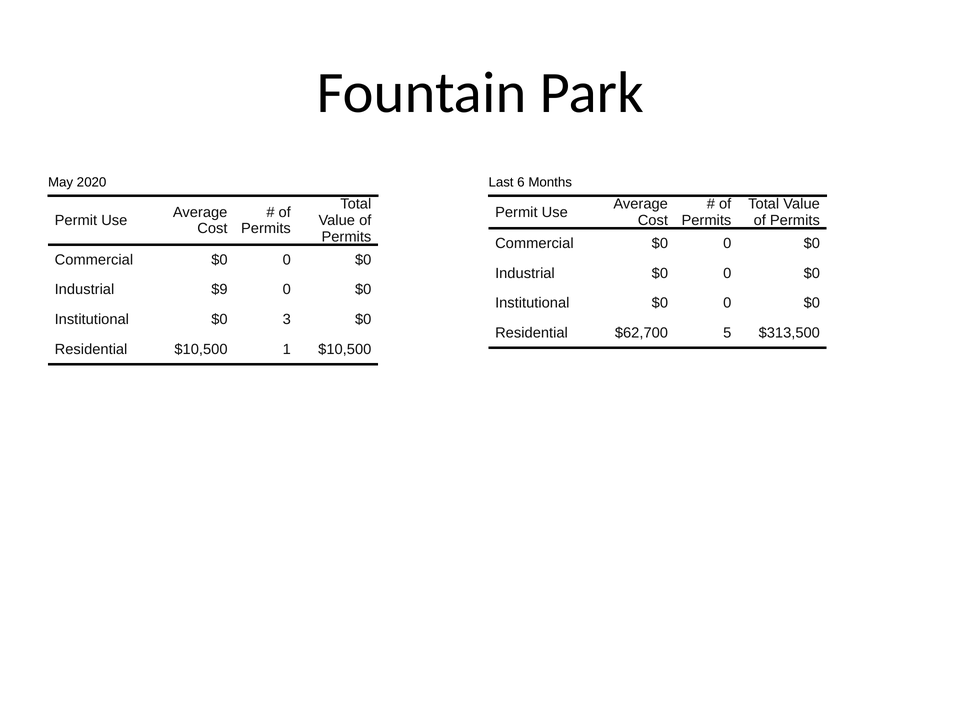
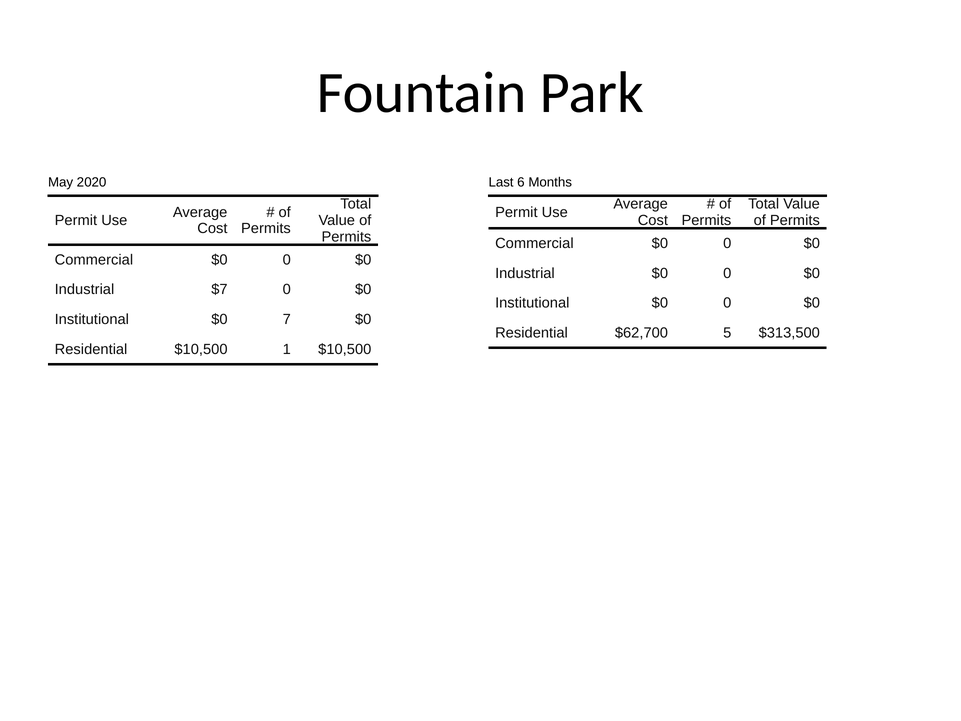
$9: $9 -> $7
3: 3 -> 7
